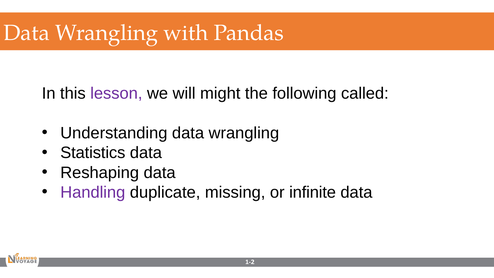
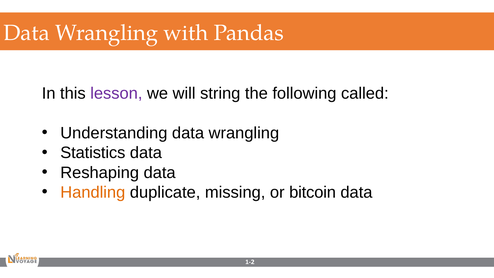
might: might -> string
Handling colour: purple -> orange
infinite: infinite -> bitcoin
